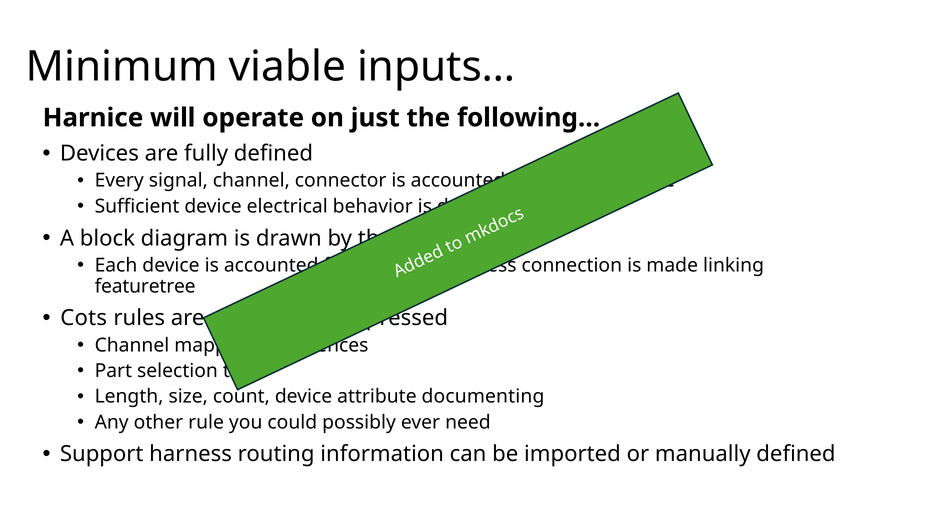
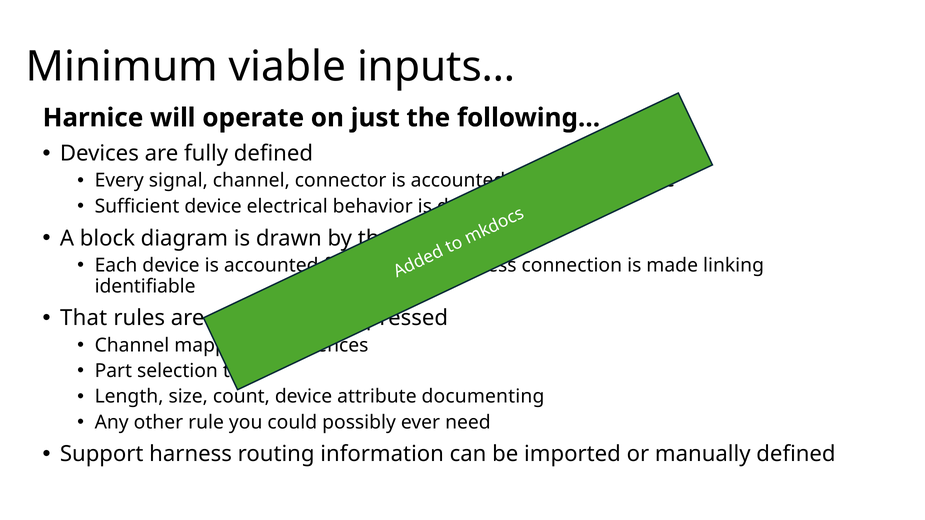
featuretree: featuretree -> identifiable
Cots: Cots -> That
